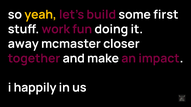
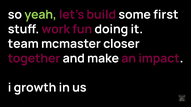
yeah colour: yellow -> light green
away: away -> team
happily: happily -> growth
